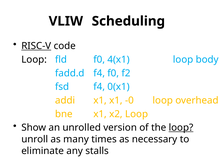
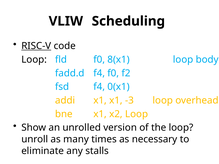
4(x1: 4(x1 -> 8(x1
-0: -0 -> -3
loop at (181, 128) underline: present -> none
